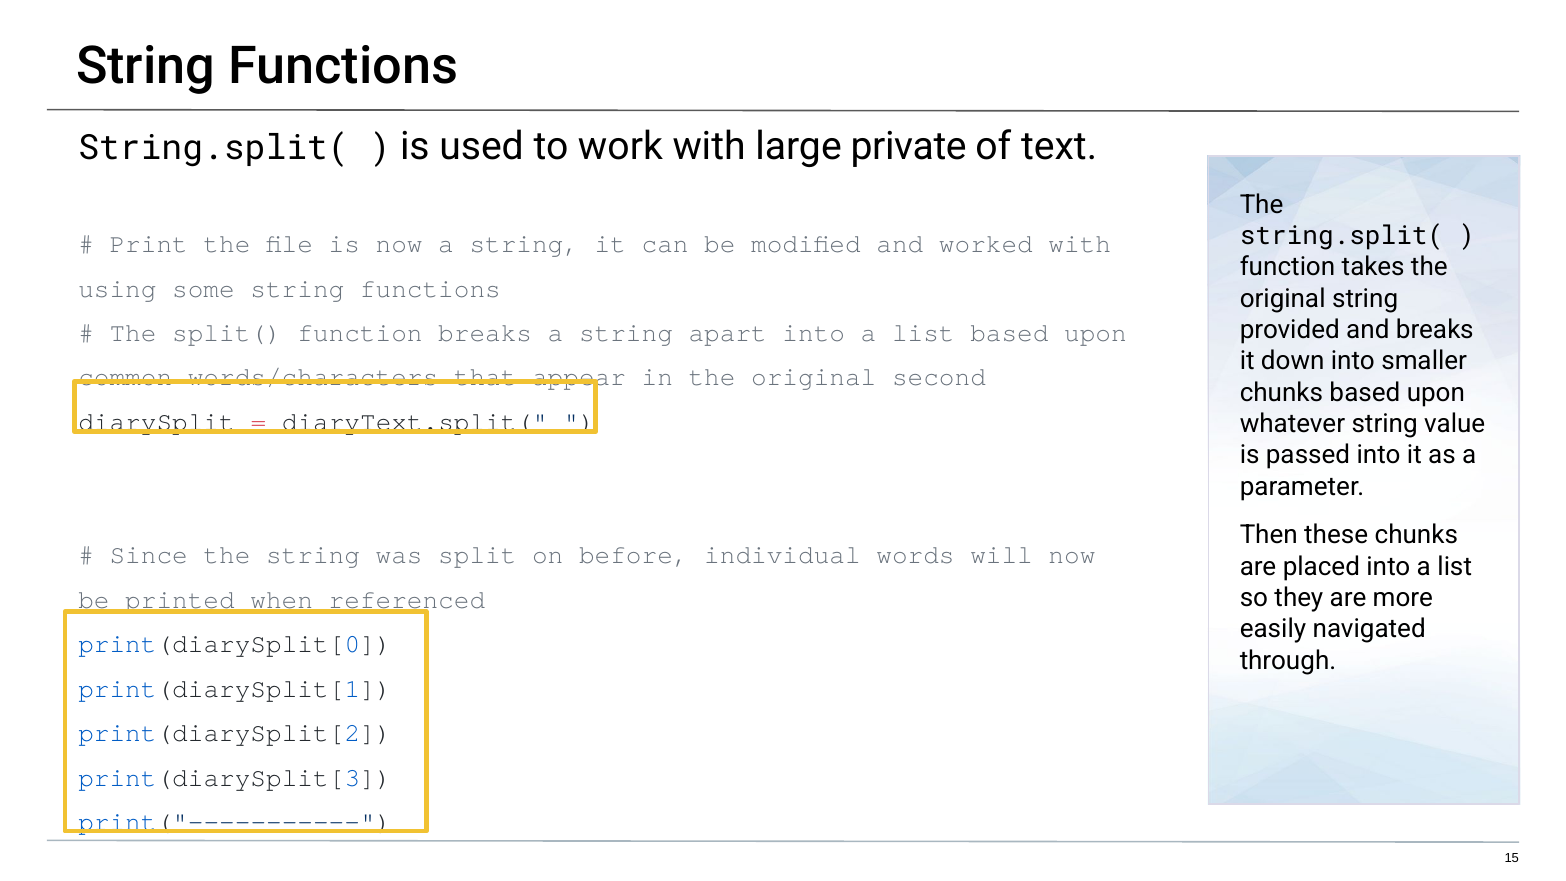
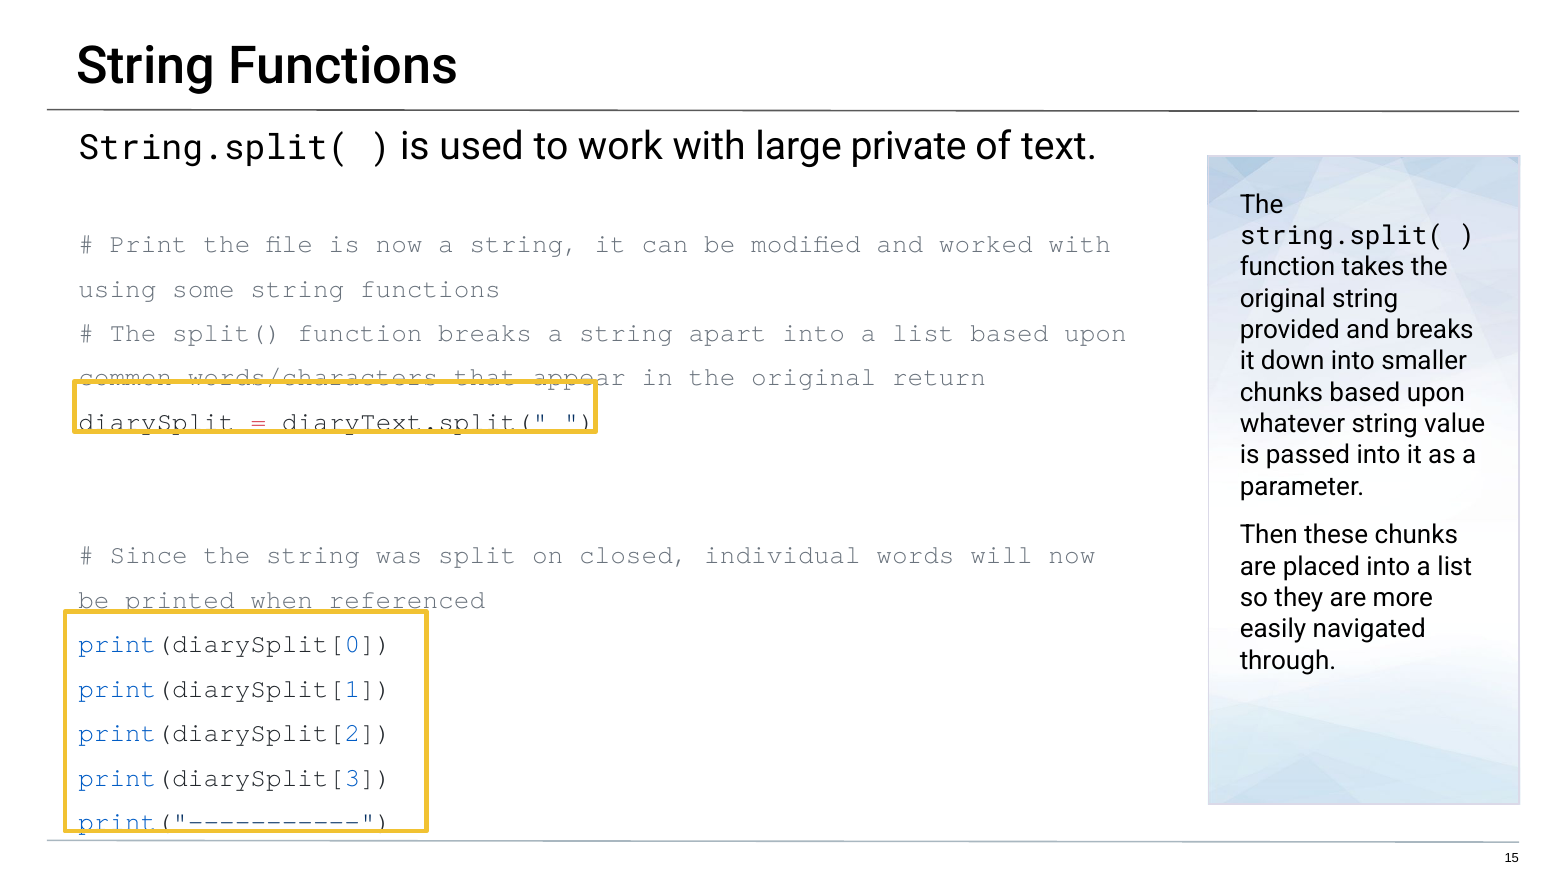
second: second -> return
before: before -> closed
